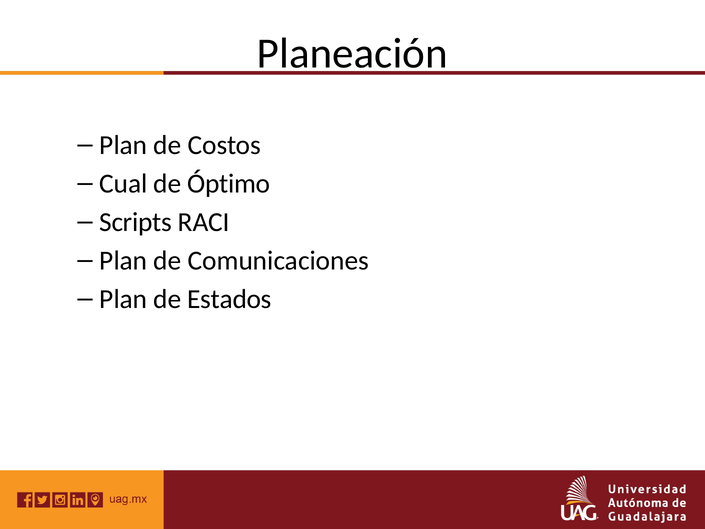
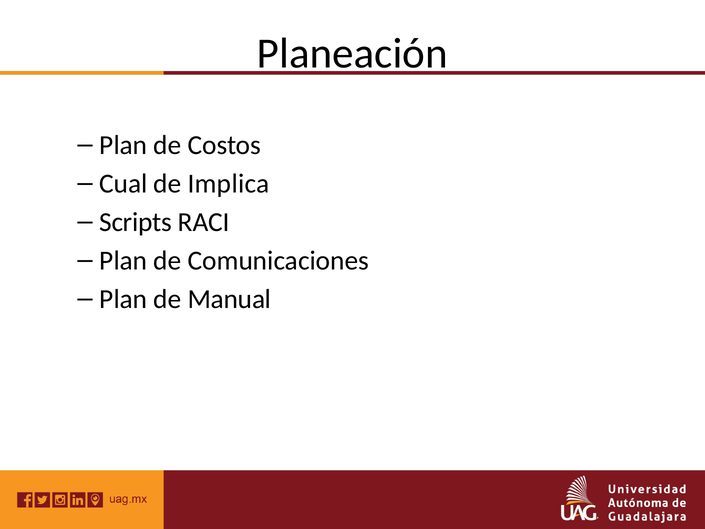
Óptimo: Óptimo -> Implica
Estados: Estados -> Manual
